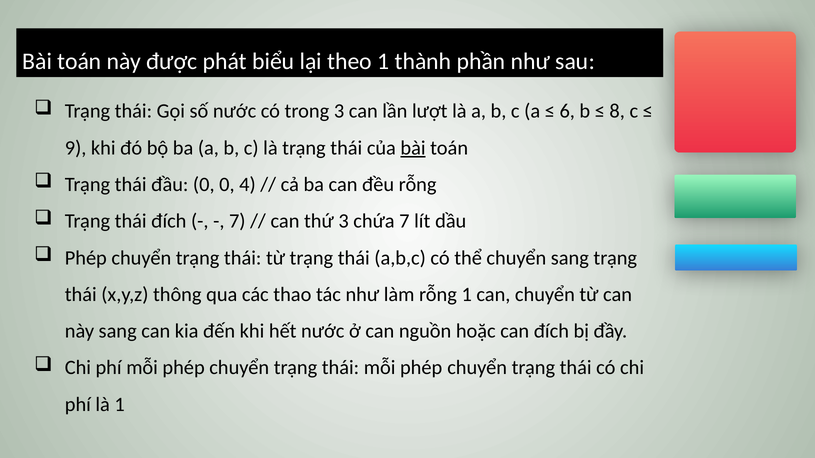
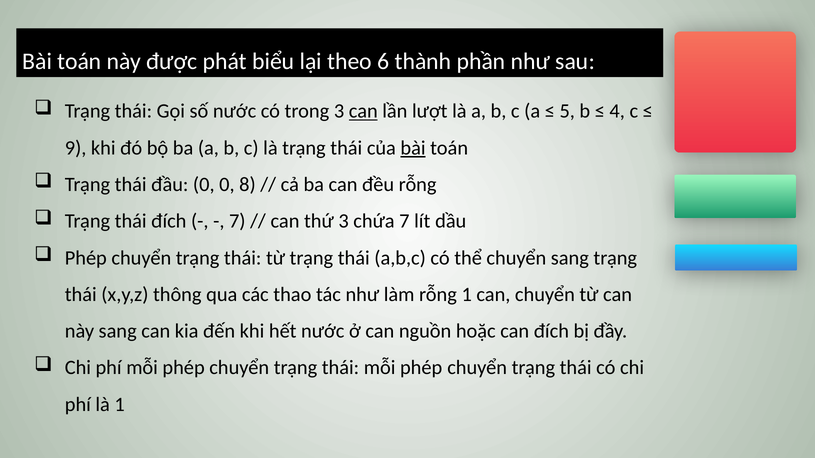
theo 1: 1 -> 6
can at (363, 111) underline: none -> present
6: 6 -> 5
8: 8 -> 4
4: 4 -> 8
